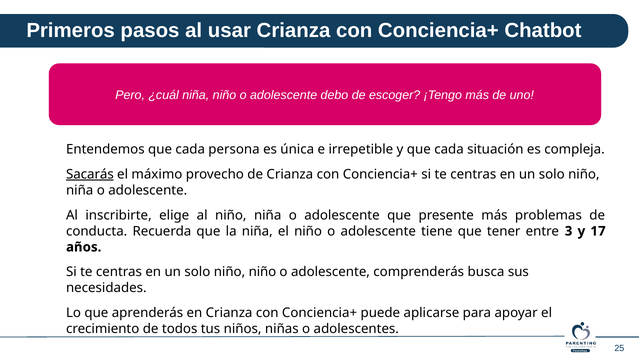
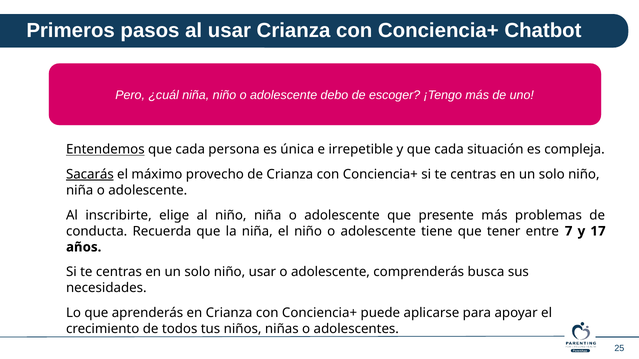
Entendemos underline: none -> present
3: 3 -> 7
niño niño: niño -> usar
